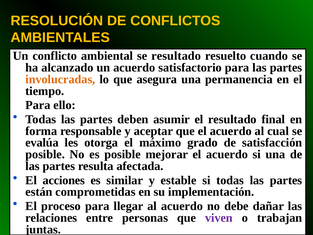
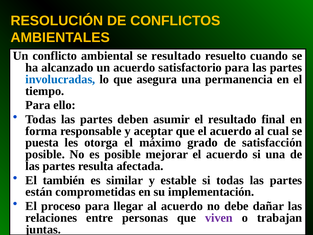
involucradas colour: orange -> blue
evalúa: evalúa -> puesta
acciones: acciones -> también
